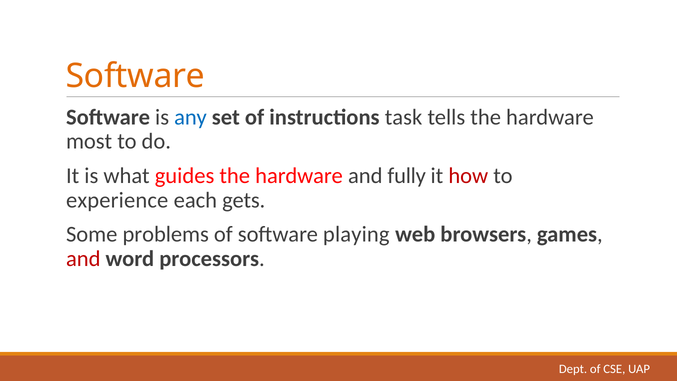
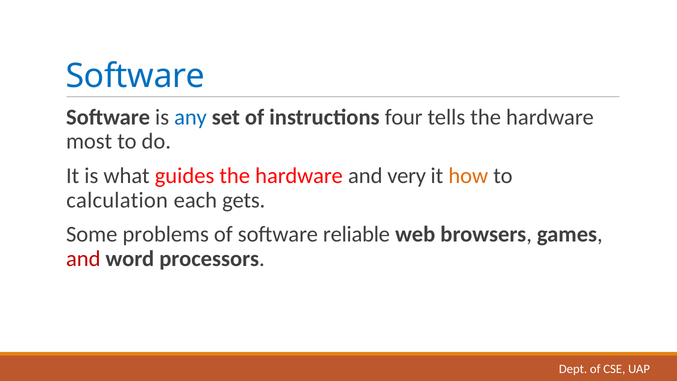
Software at (135, 76) colour: orange -> blue
task: task -> four
fully: fully -> very
how colour: red -> orange
experience: experience -> calculation
playing: playing -> reliable
